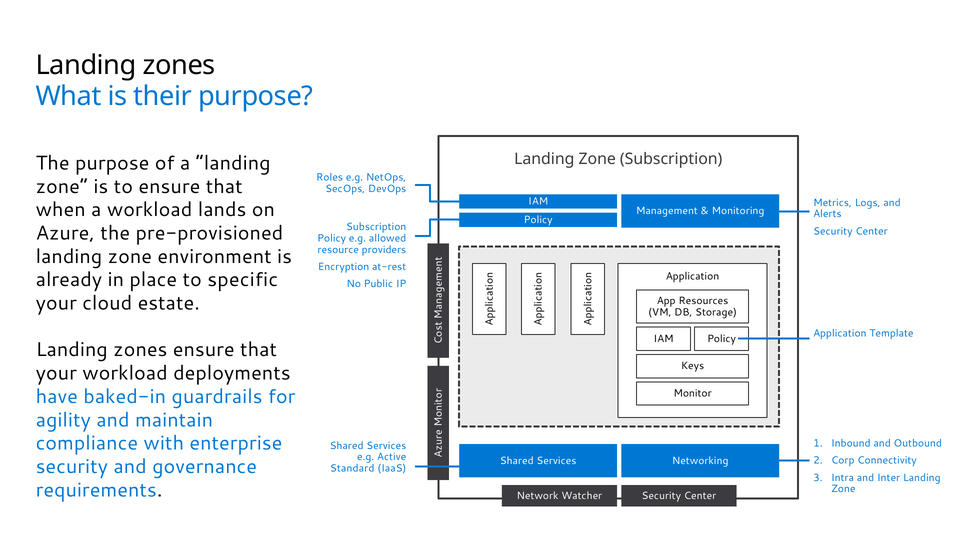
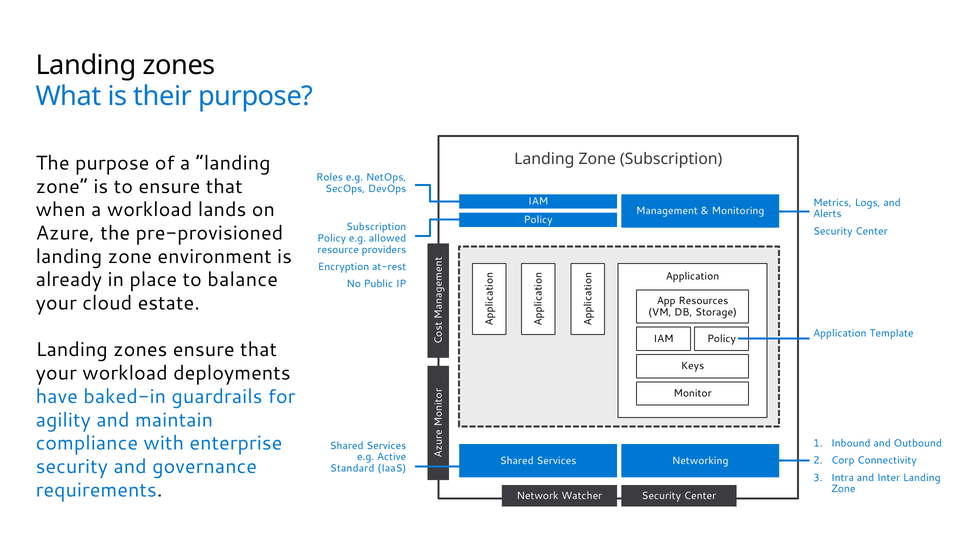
specific: specific -> balance
